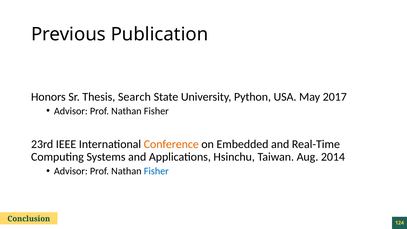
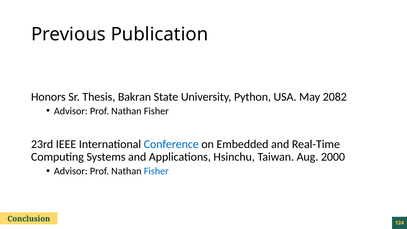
Search: Search -> Bakran
2017: 2017 -> 2082
Conference colour: orange -> blue
2014: 2014 -> 2000
